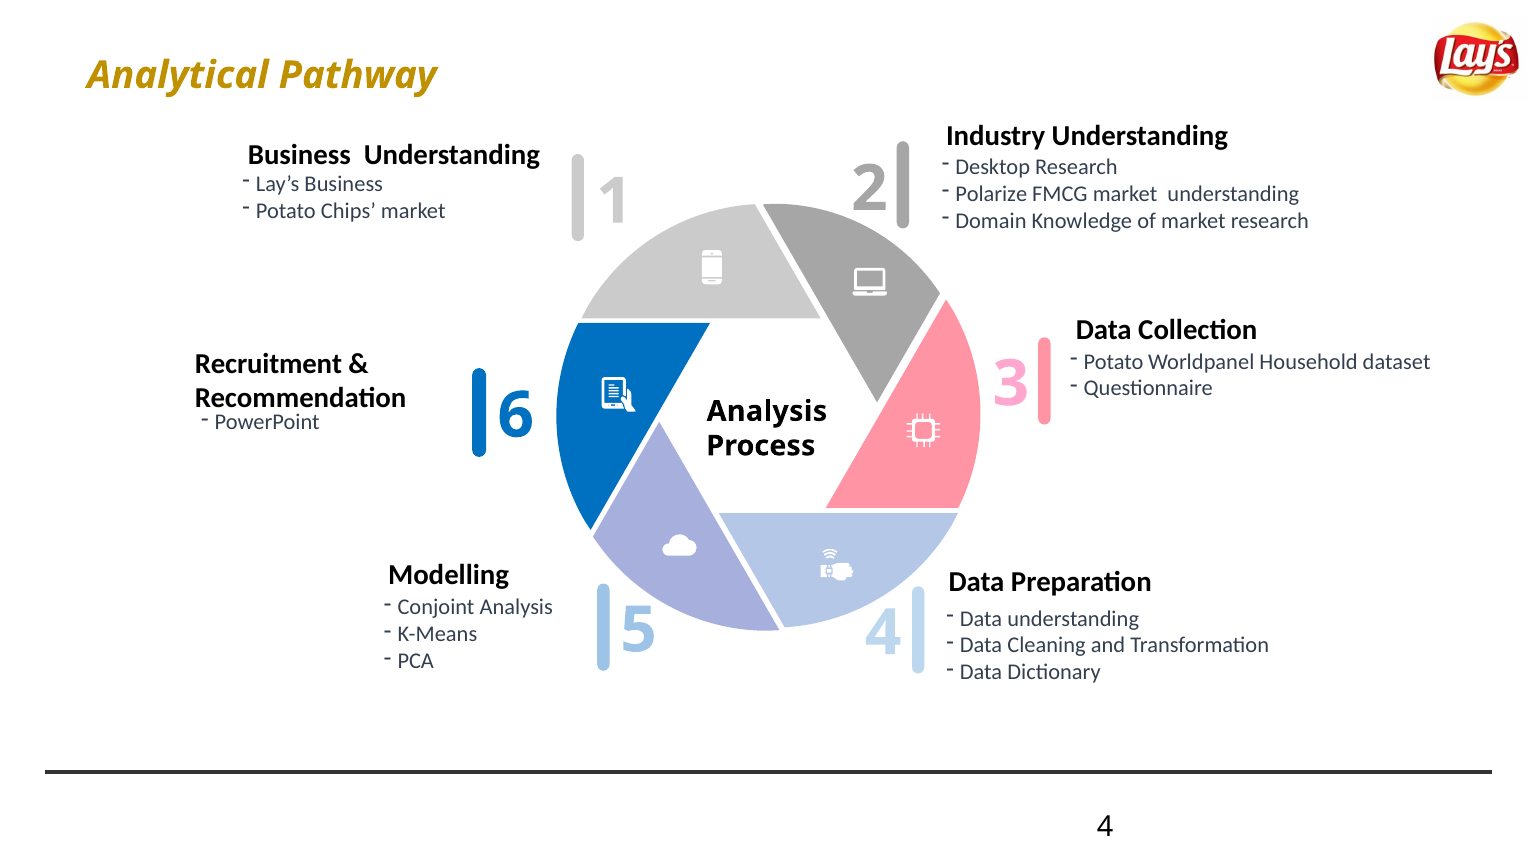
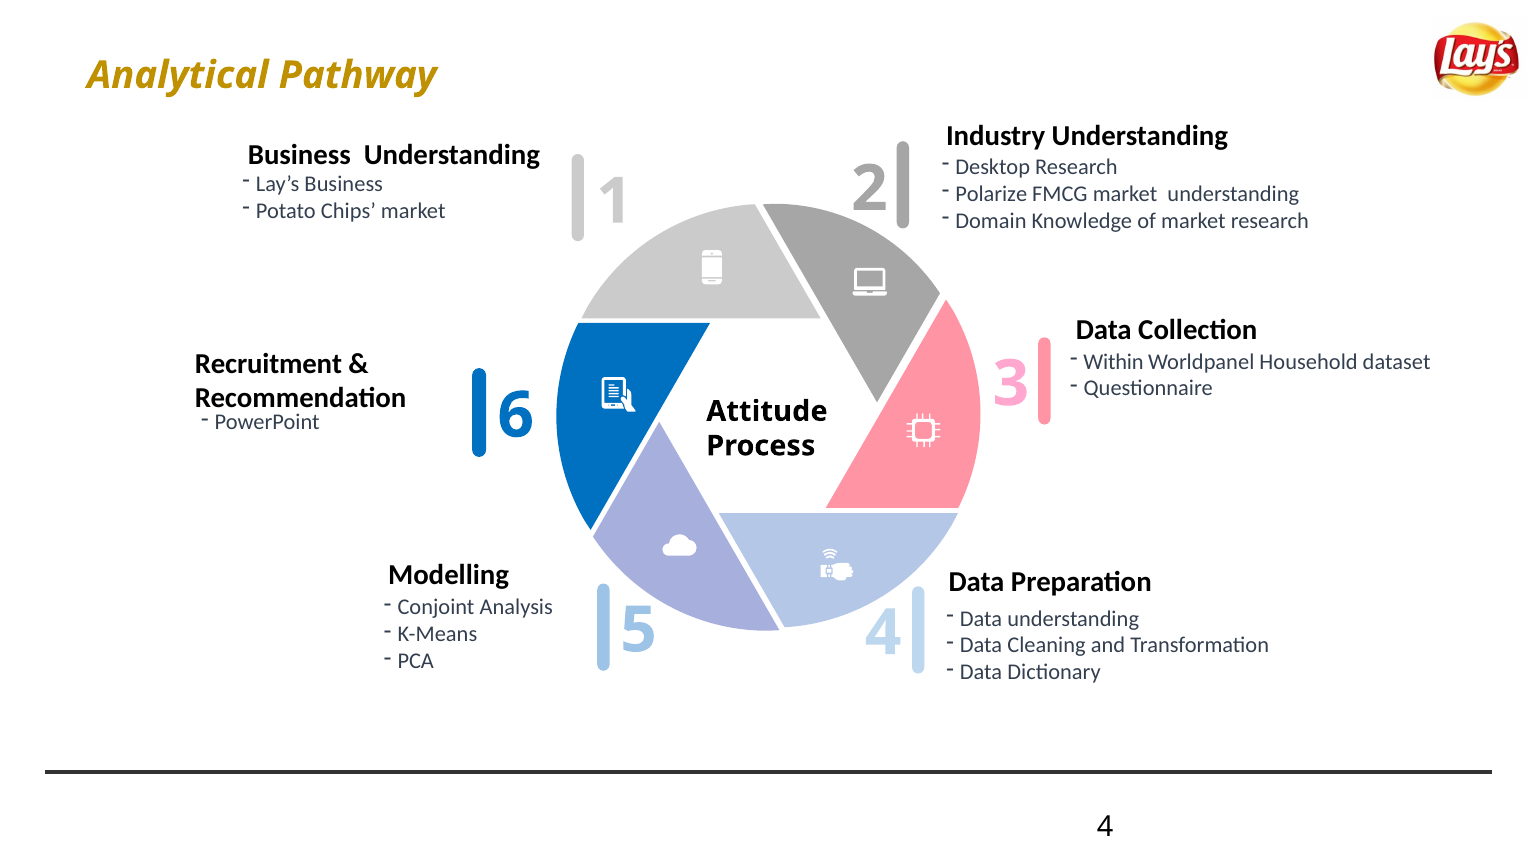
Potato at (1114, 361): Potato -> Within
Analysis at (767, 411): Analysis -> Attitude
